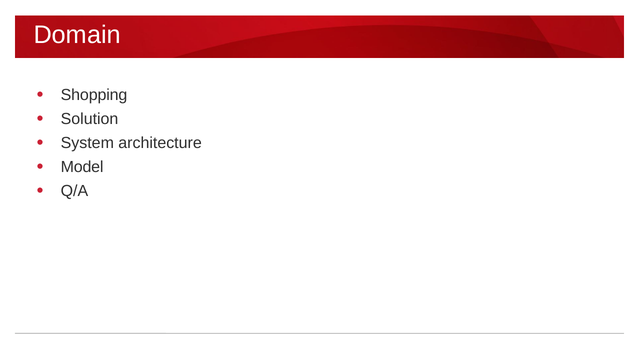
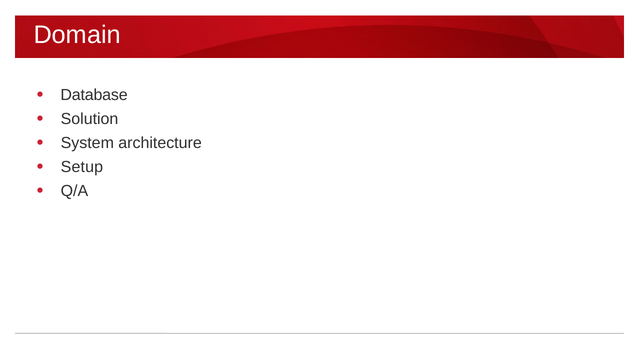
Shopping: Shopping -> Database
Model: Model -> Setup
